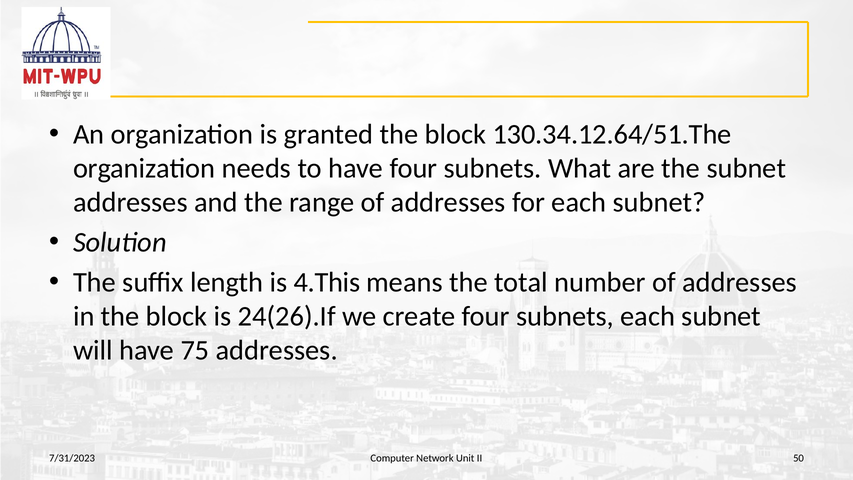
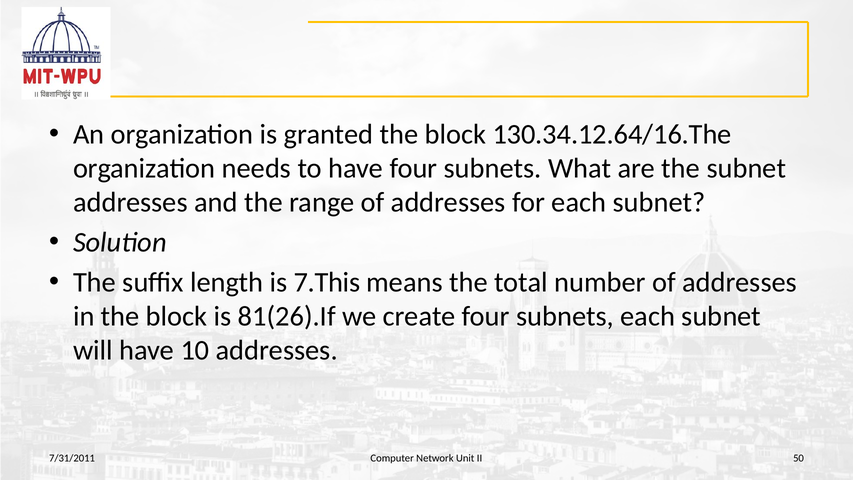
130.34.12.64/51.The: 130.34.12.64/51.The -> 130.34.12.64/16.The
4.This: 4.This -> 7.This
24(26).If: 24(26).If -> 81(26).If
75: 75 -> 10
7/31/2023: 7/31/2023 -> 7/31/2011
